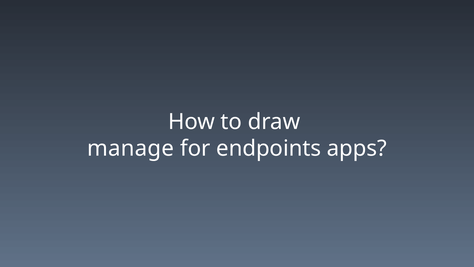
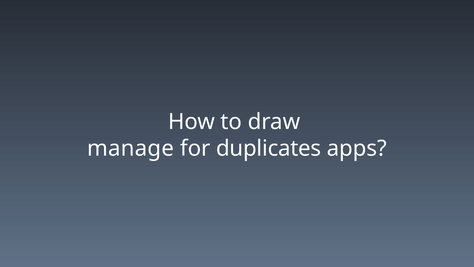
endpoints: endpoints -> duplicates
